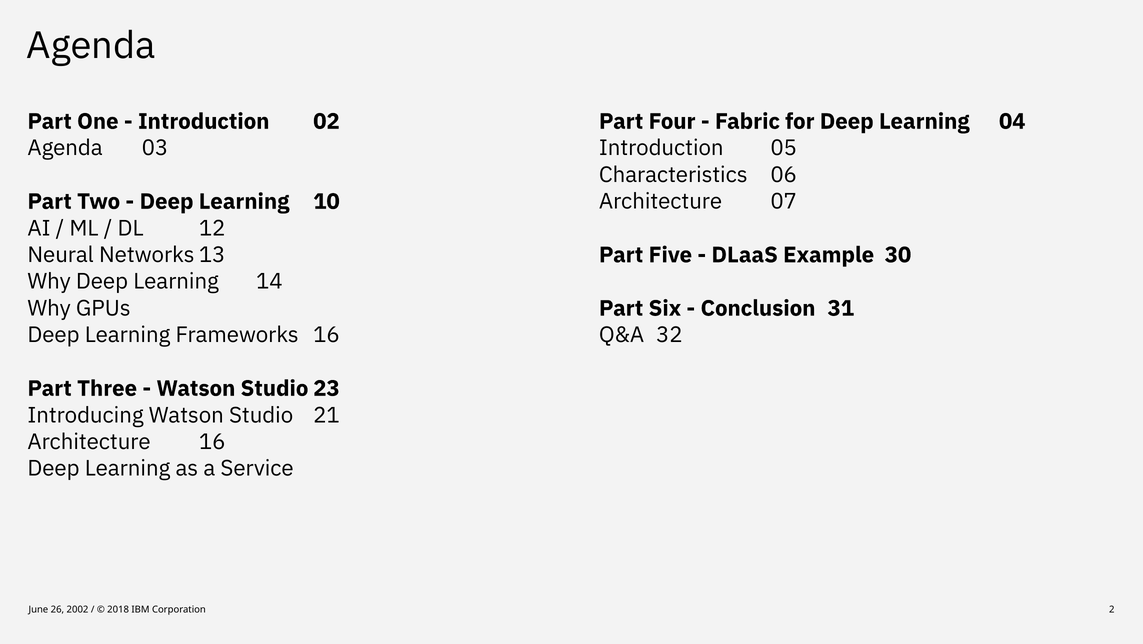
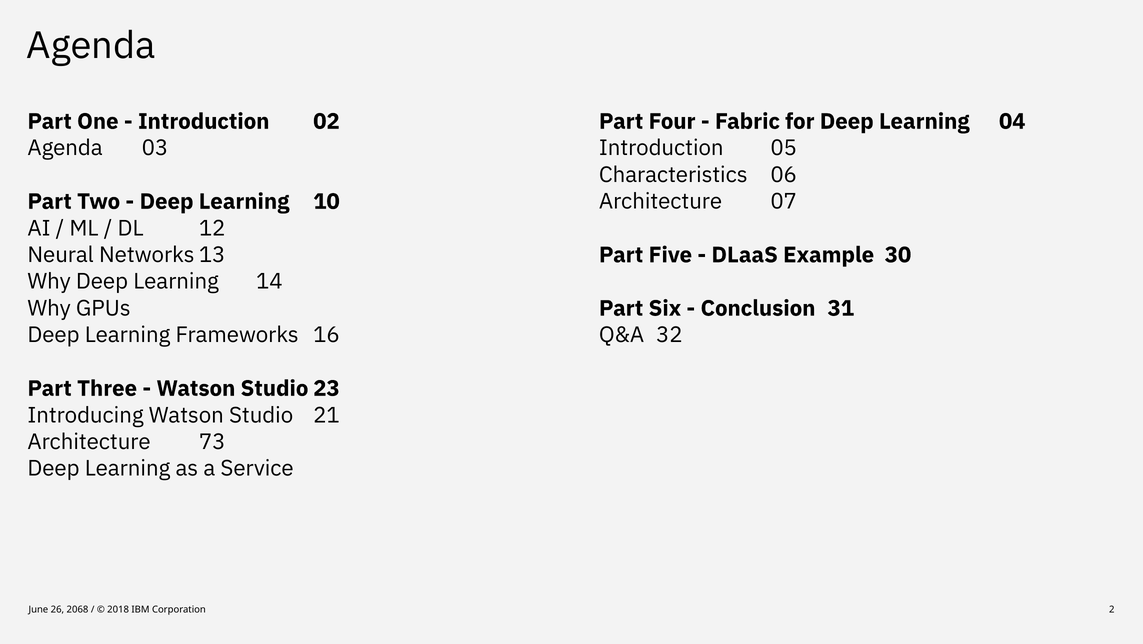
Architecture 16: 16 -> 73
2002: 2002 -> 2068
